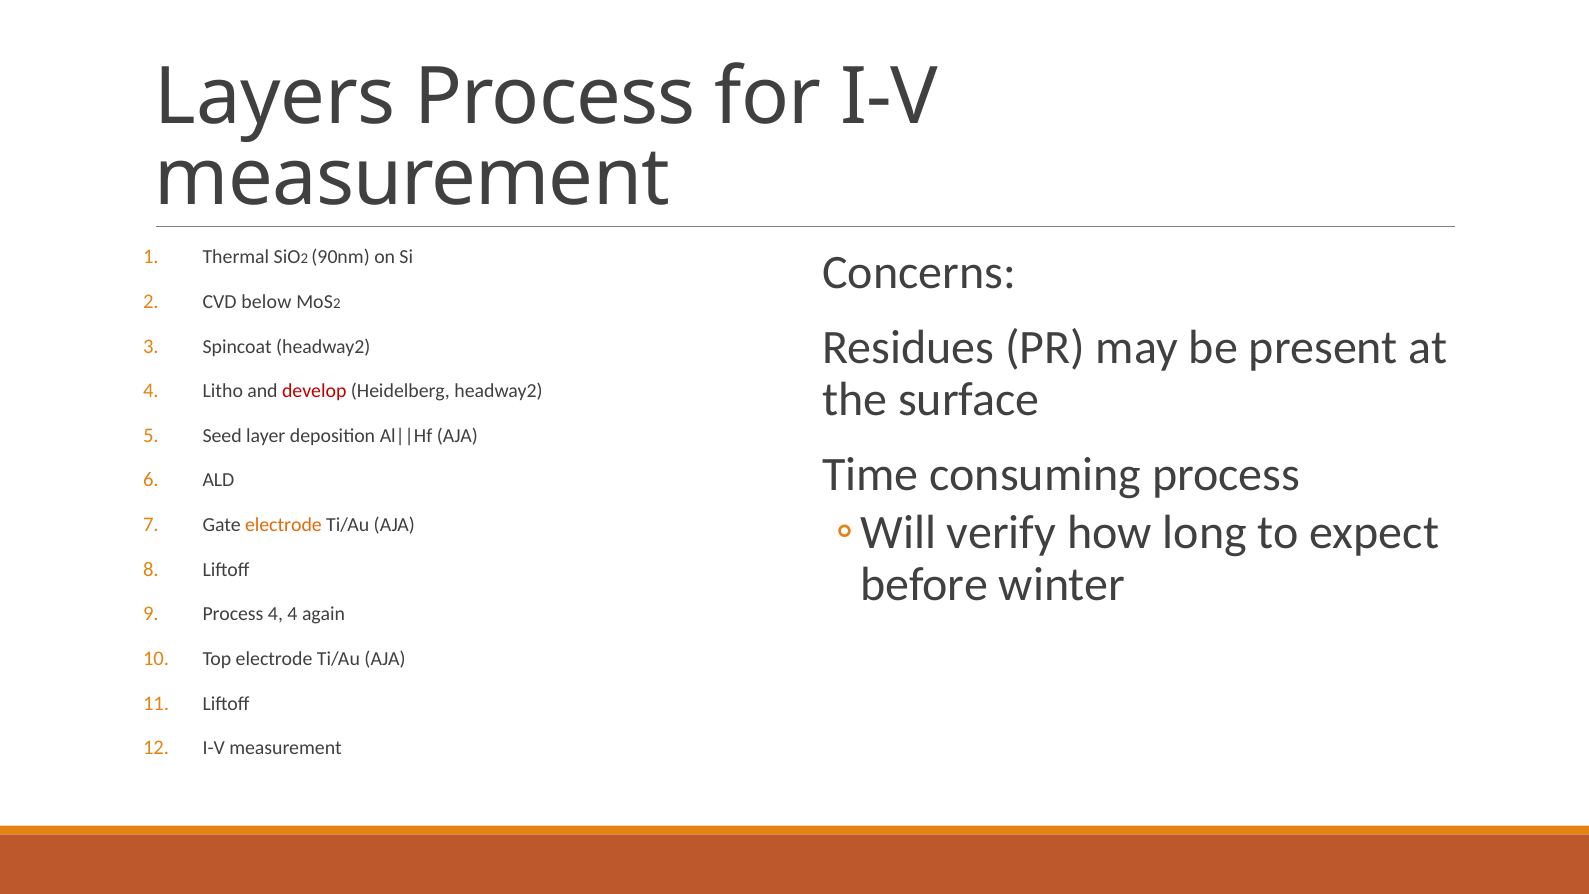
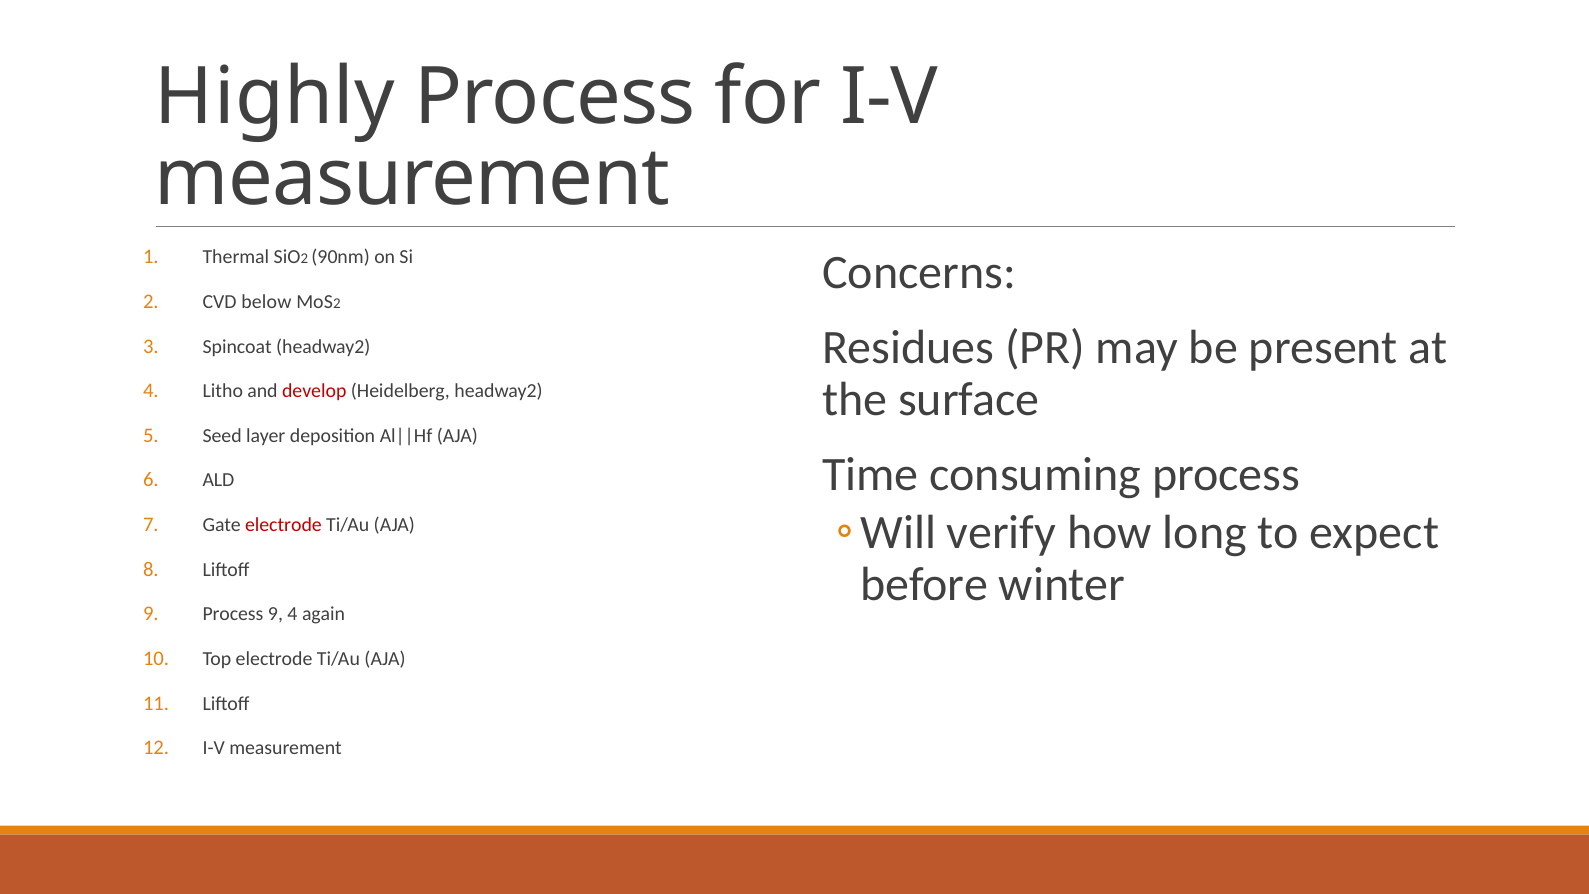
Layers: Layers -> Highly
electrode at (283, 525) colour: orange -> red
Process 4: 4 -> 9
